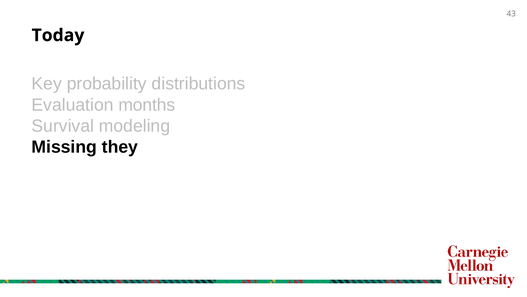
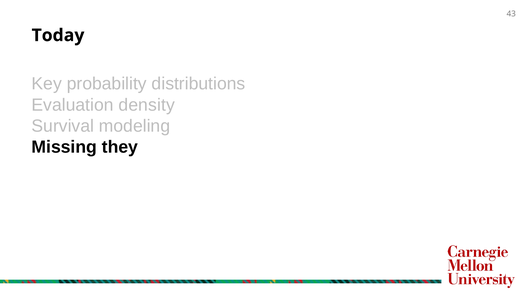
months: months -> density
